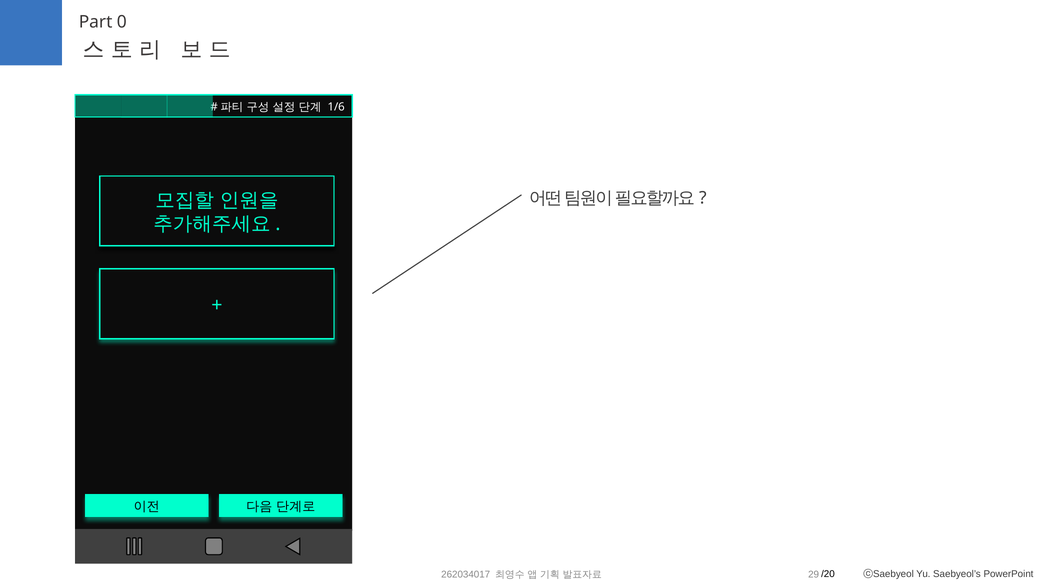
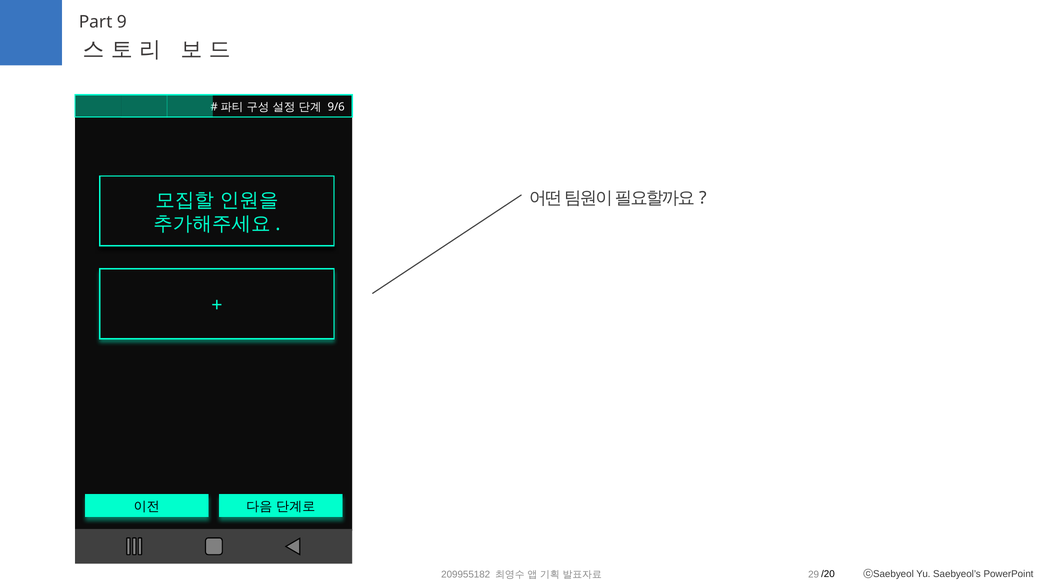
0: 0 -> 9
1/6: 1/6 -> 9/6
262034017: 262034017 -> 209955182
